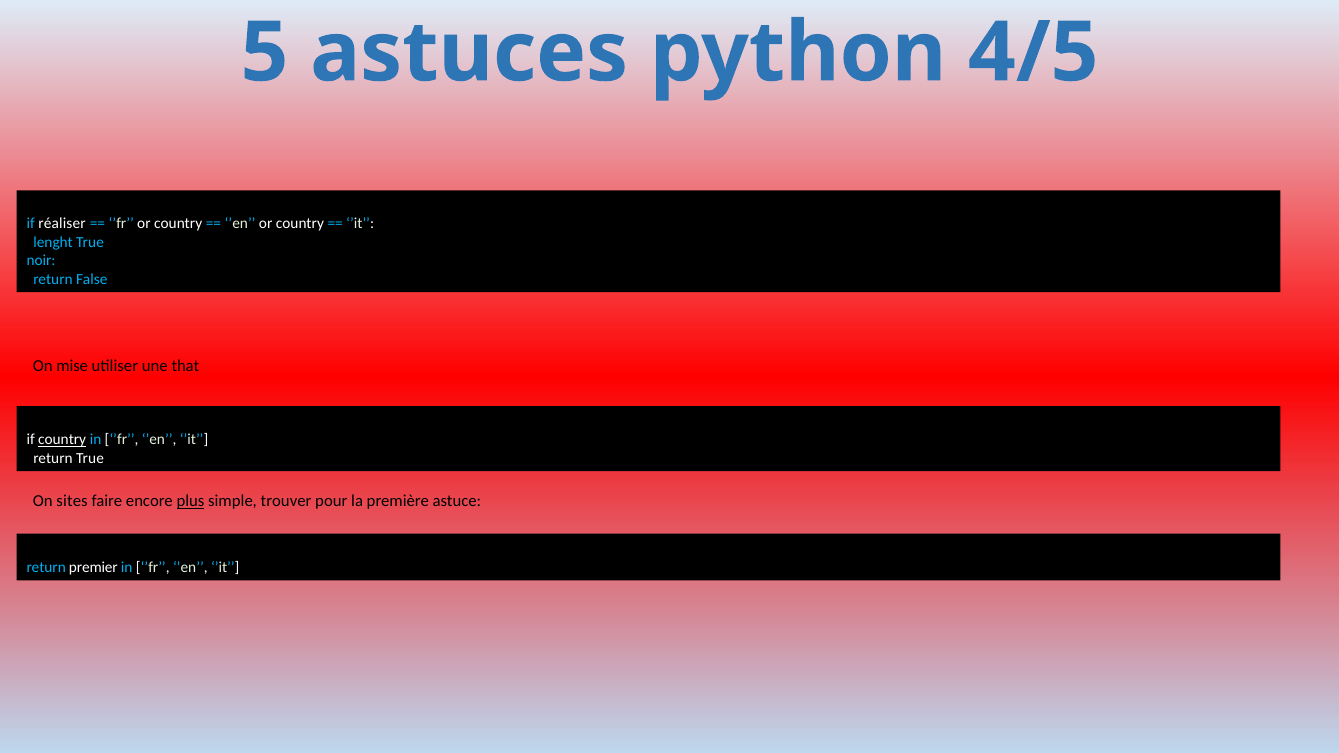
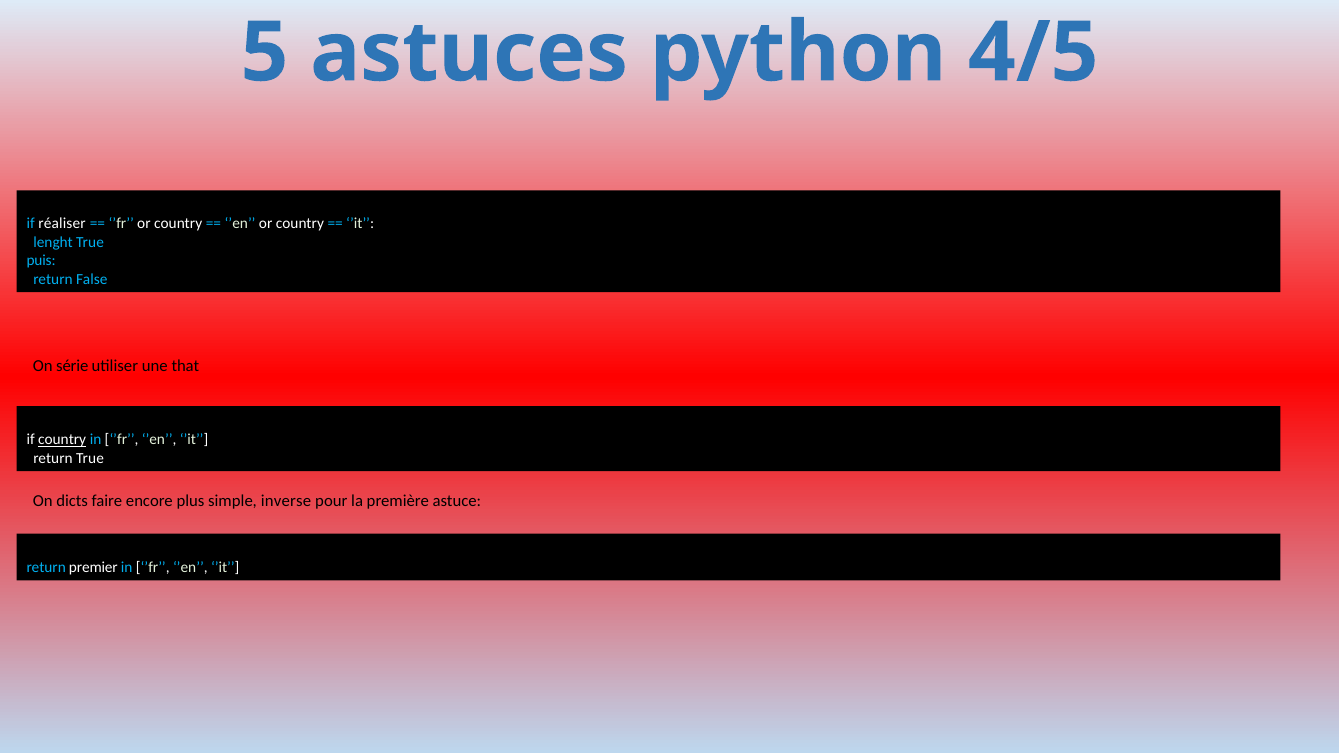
noir: noir -> puis
mise: mise -> série
sites: sites -> dicts
plus underline: present -> none
trouver: trouver -> inverse
